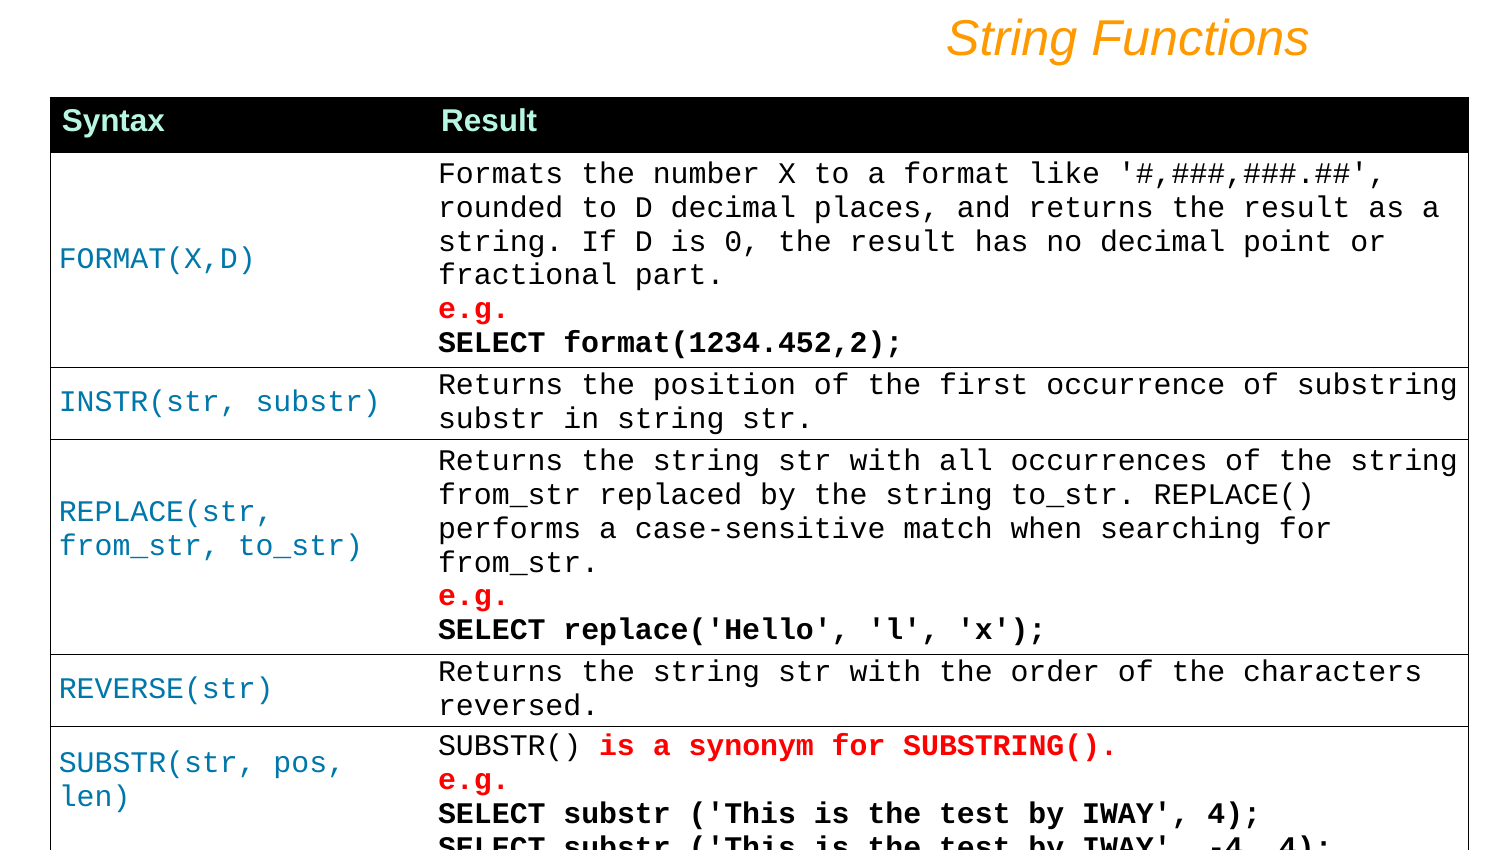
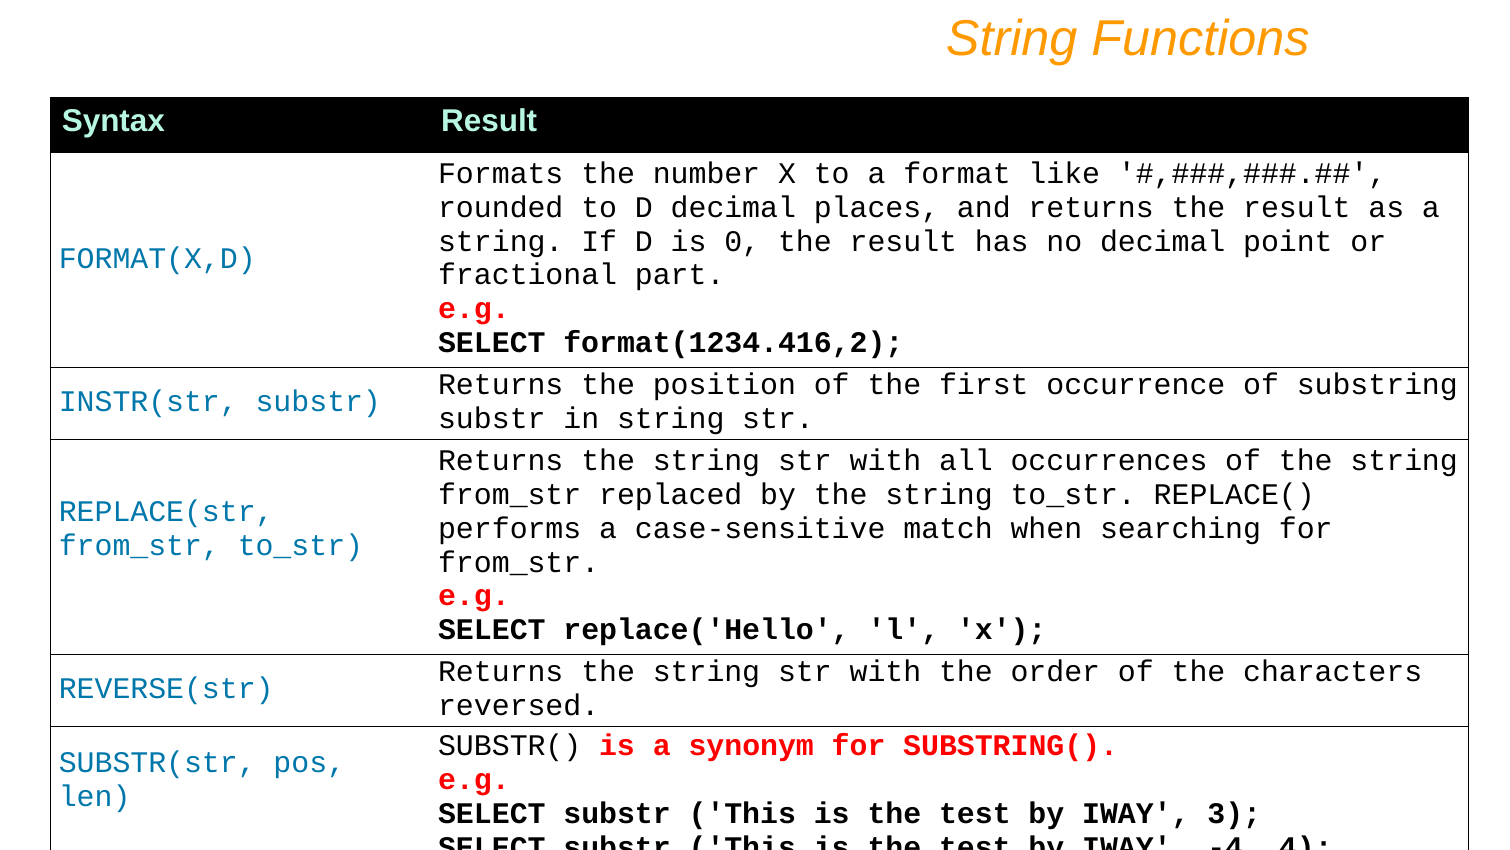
format(1234.452,2: format(1234.452,2 -> format(1234.416,2
IWAY 4: 4 -> 3
